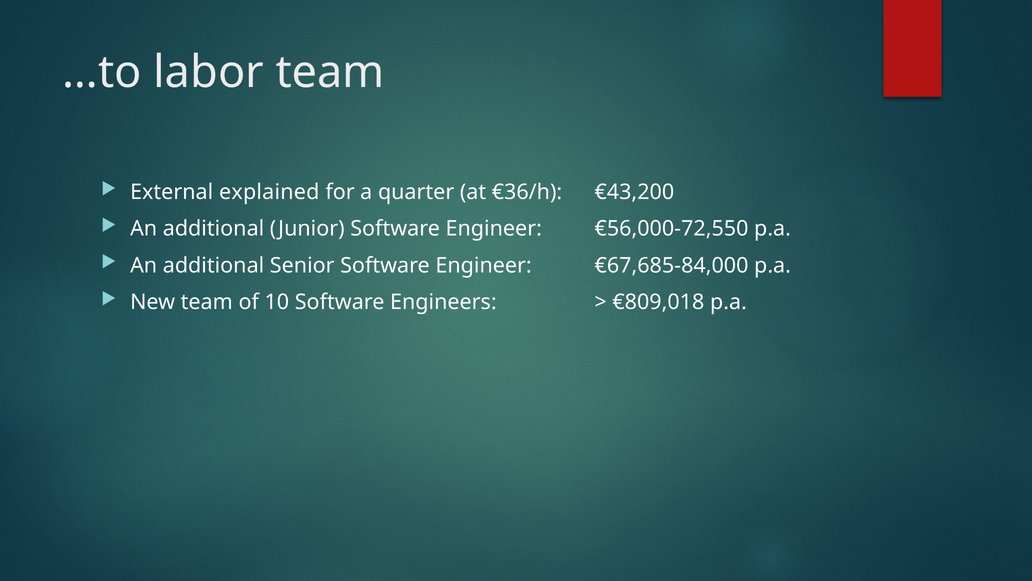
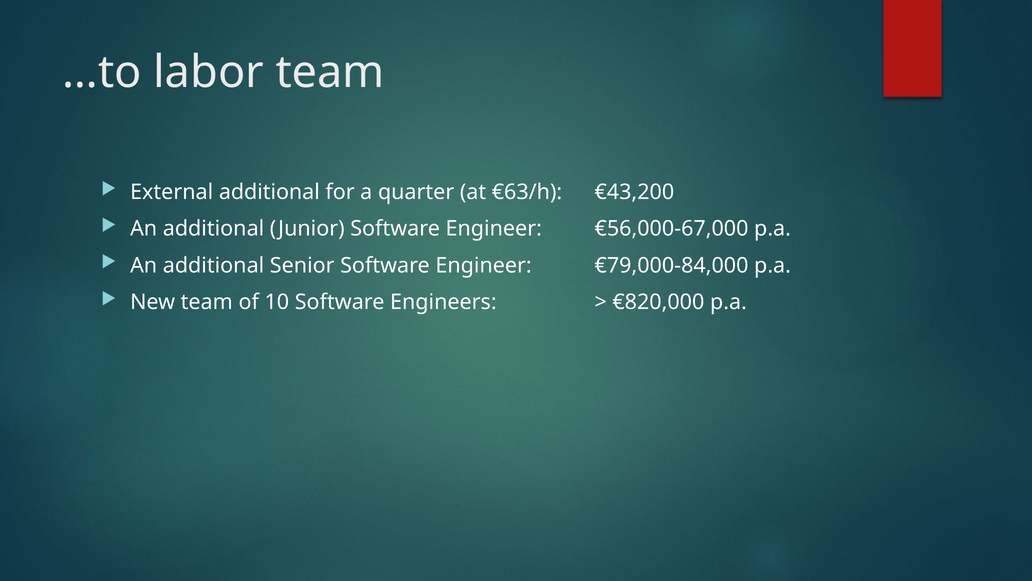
External explained: explained -> additional
€36/h: €36/h -> €63/h
€56,000-72,550: €56,000-72,550 -> €56,000-67,000
€67,685-84,000: €67,685-84,000 -> €79,000-84,000
€809,018: €809,018 -> €820,000
